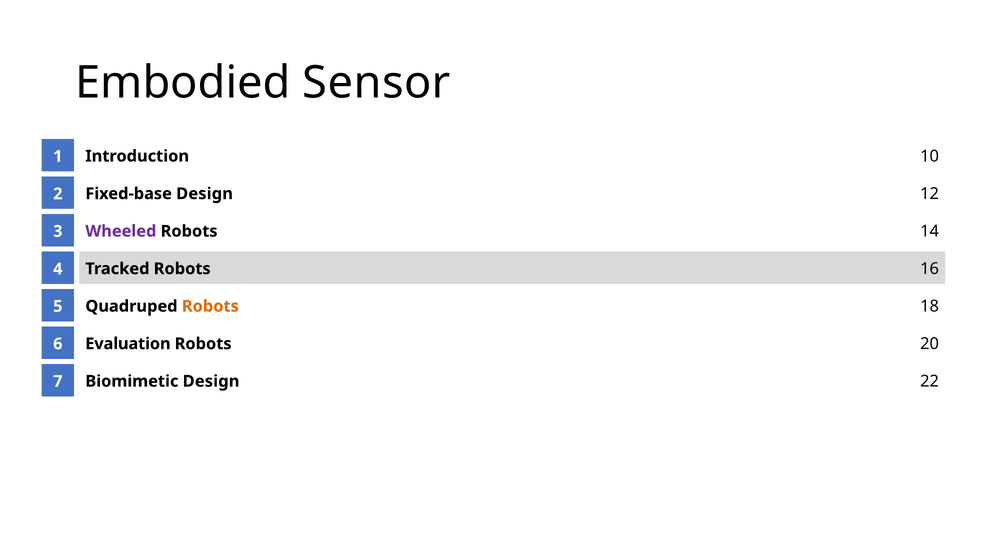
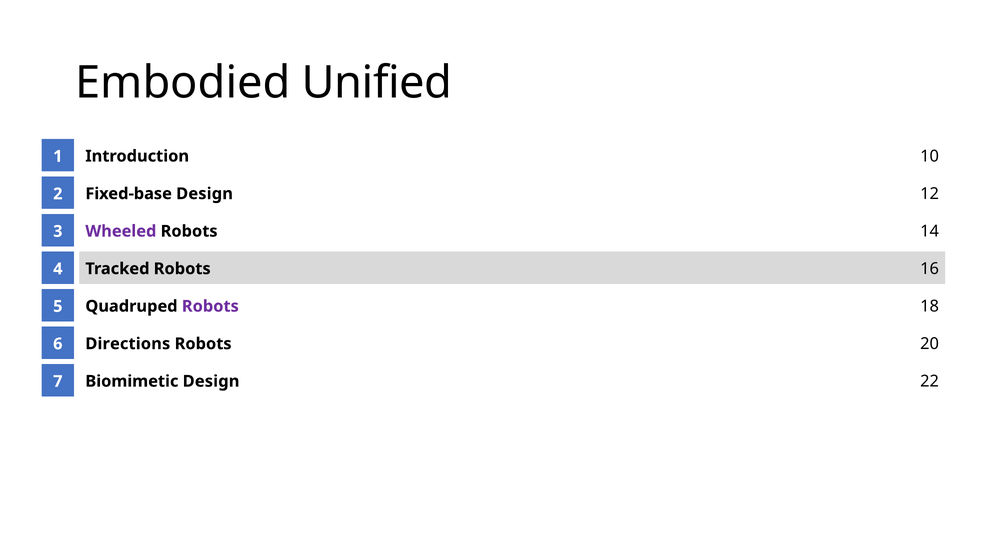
Sensor: Sensor -> Unified
Robots at (210, 306) colour: orange -> purple
Evaluation: Evaluation -> Directions
